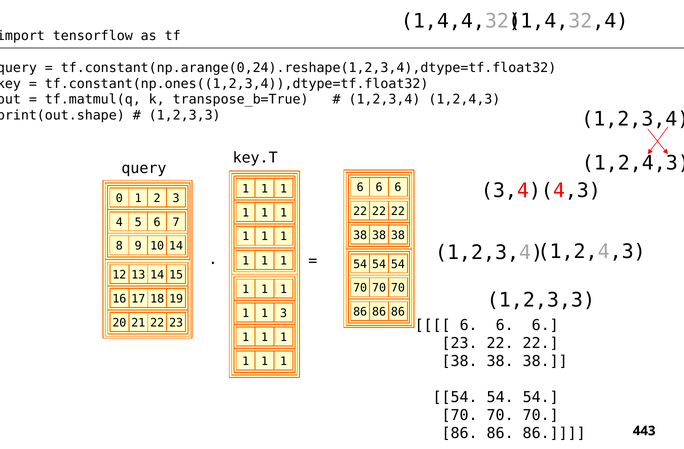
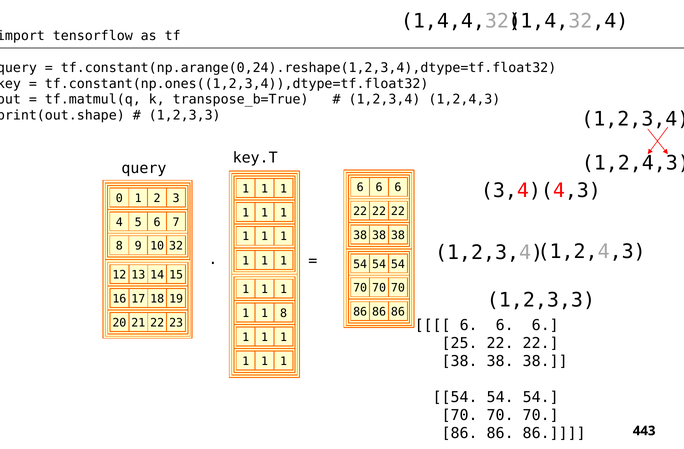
10 14: 14 -> 32
1 3: 3 -> 8
23 at (460, 344): 23 -> 25
